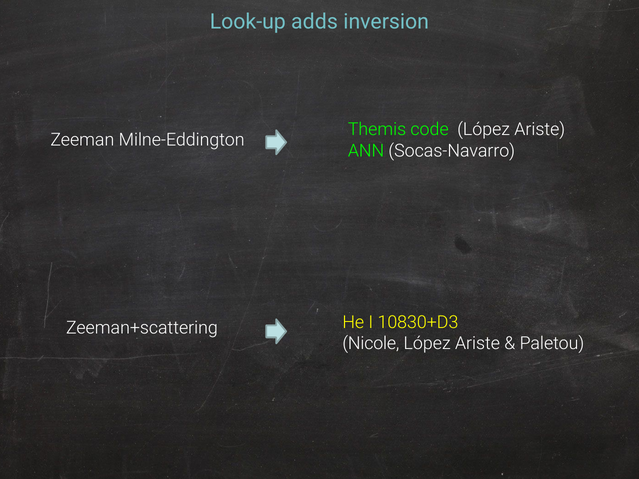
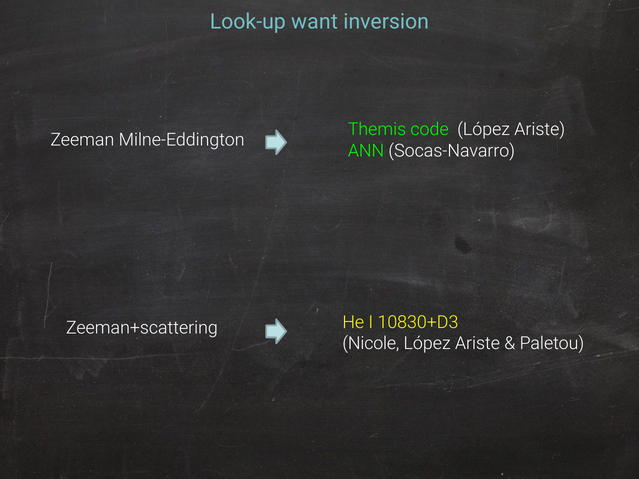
adds: adds -> want
